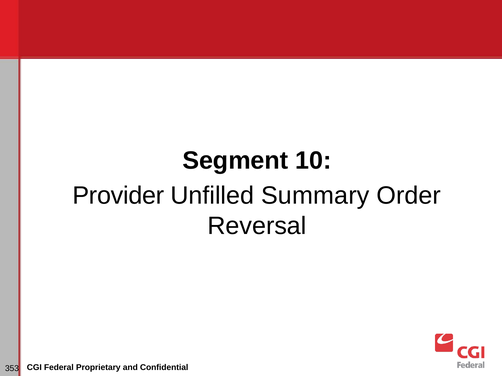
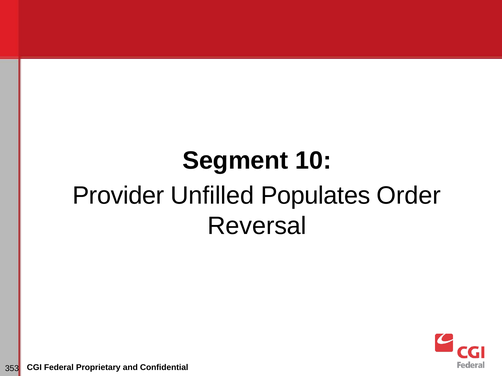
Summary: Summary -> Populates
